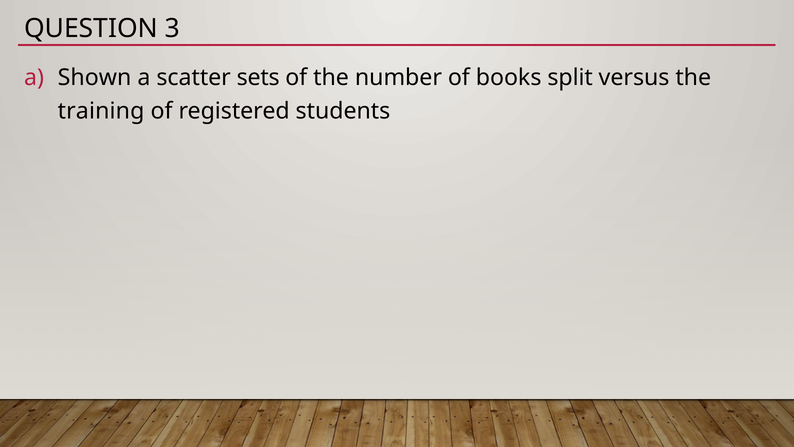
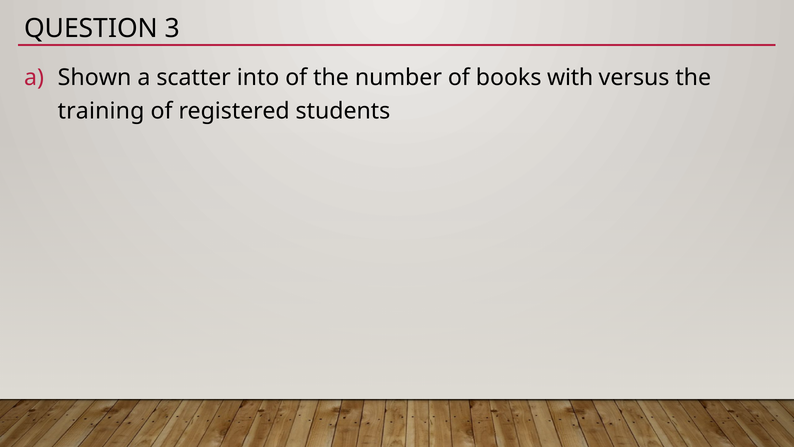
sets: sets -> into
split: split -> with
